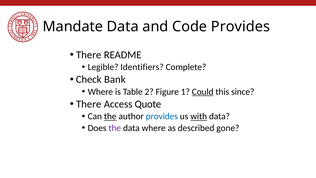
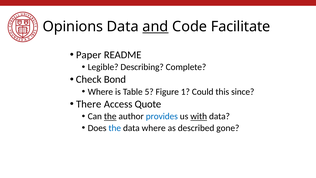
Mandate: Mandate -> Opinions
and underline: none -> present
Code Provides: Provides -> Facilitate
There at (89, 55): There -> Paper
Identifiers: Identifiers -> Describing
Bank: Bank -> Bond
2: 2 -> 5
Could underline: present -> none
the at (115, 128) colour: purple -> blue
